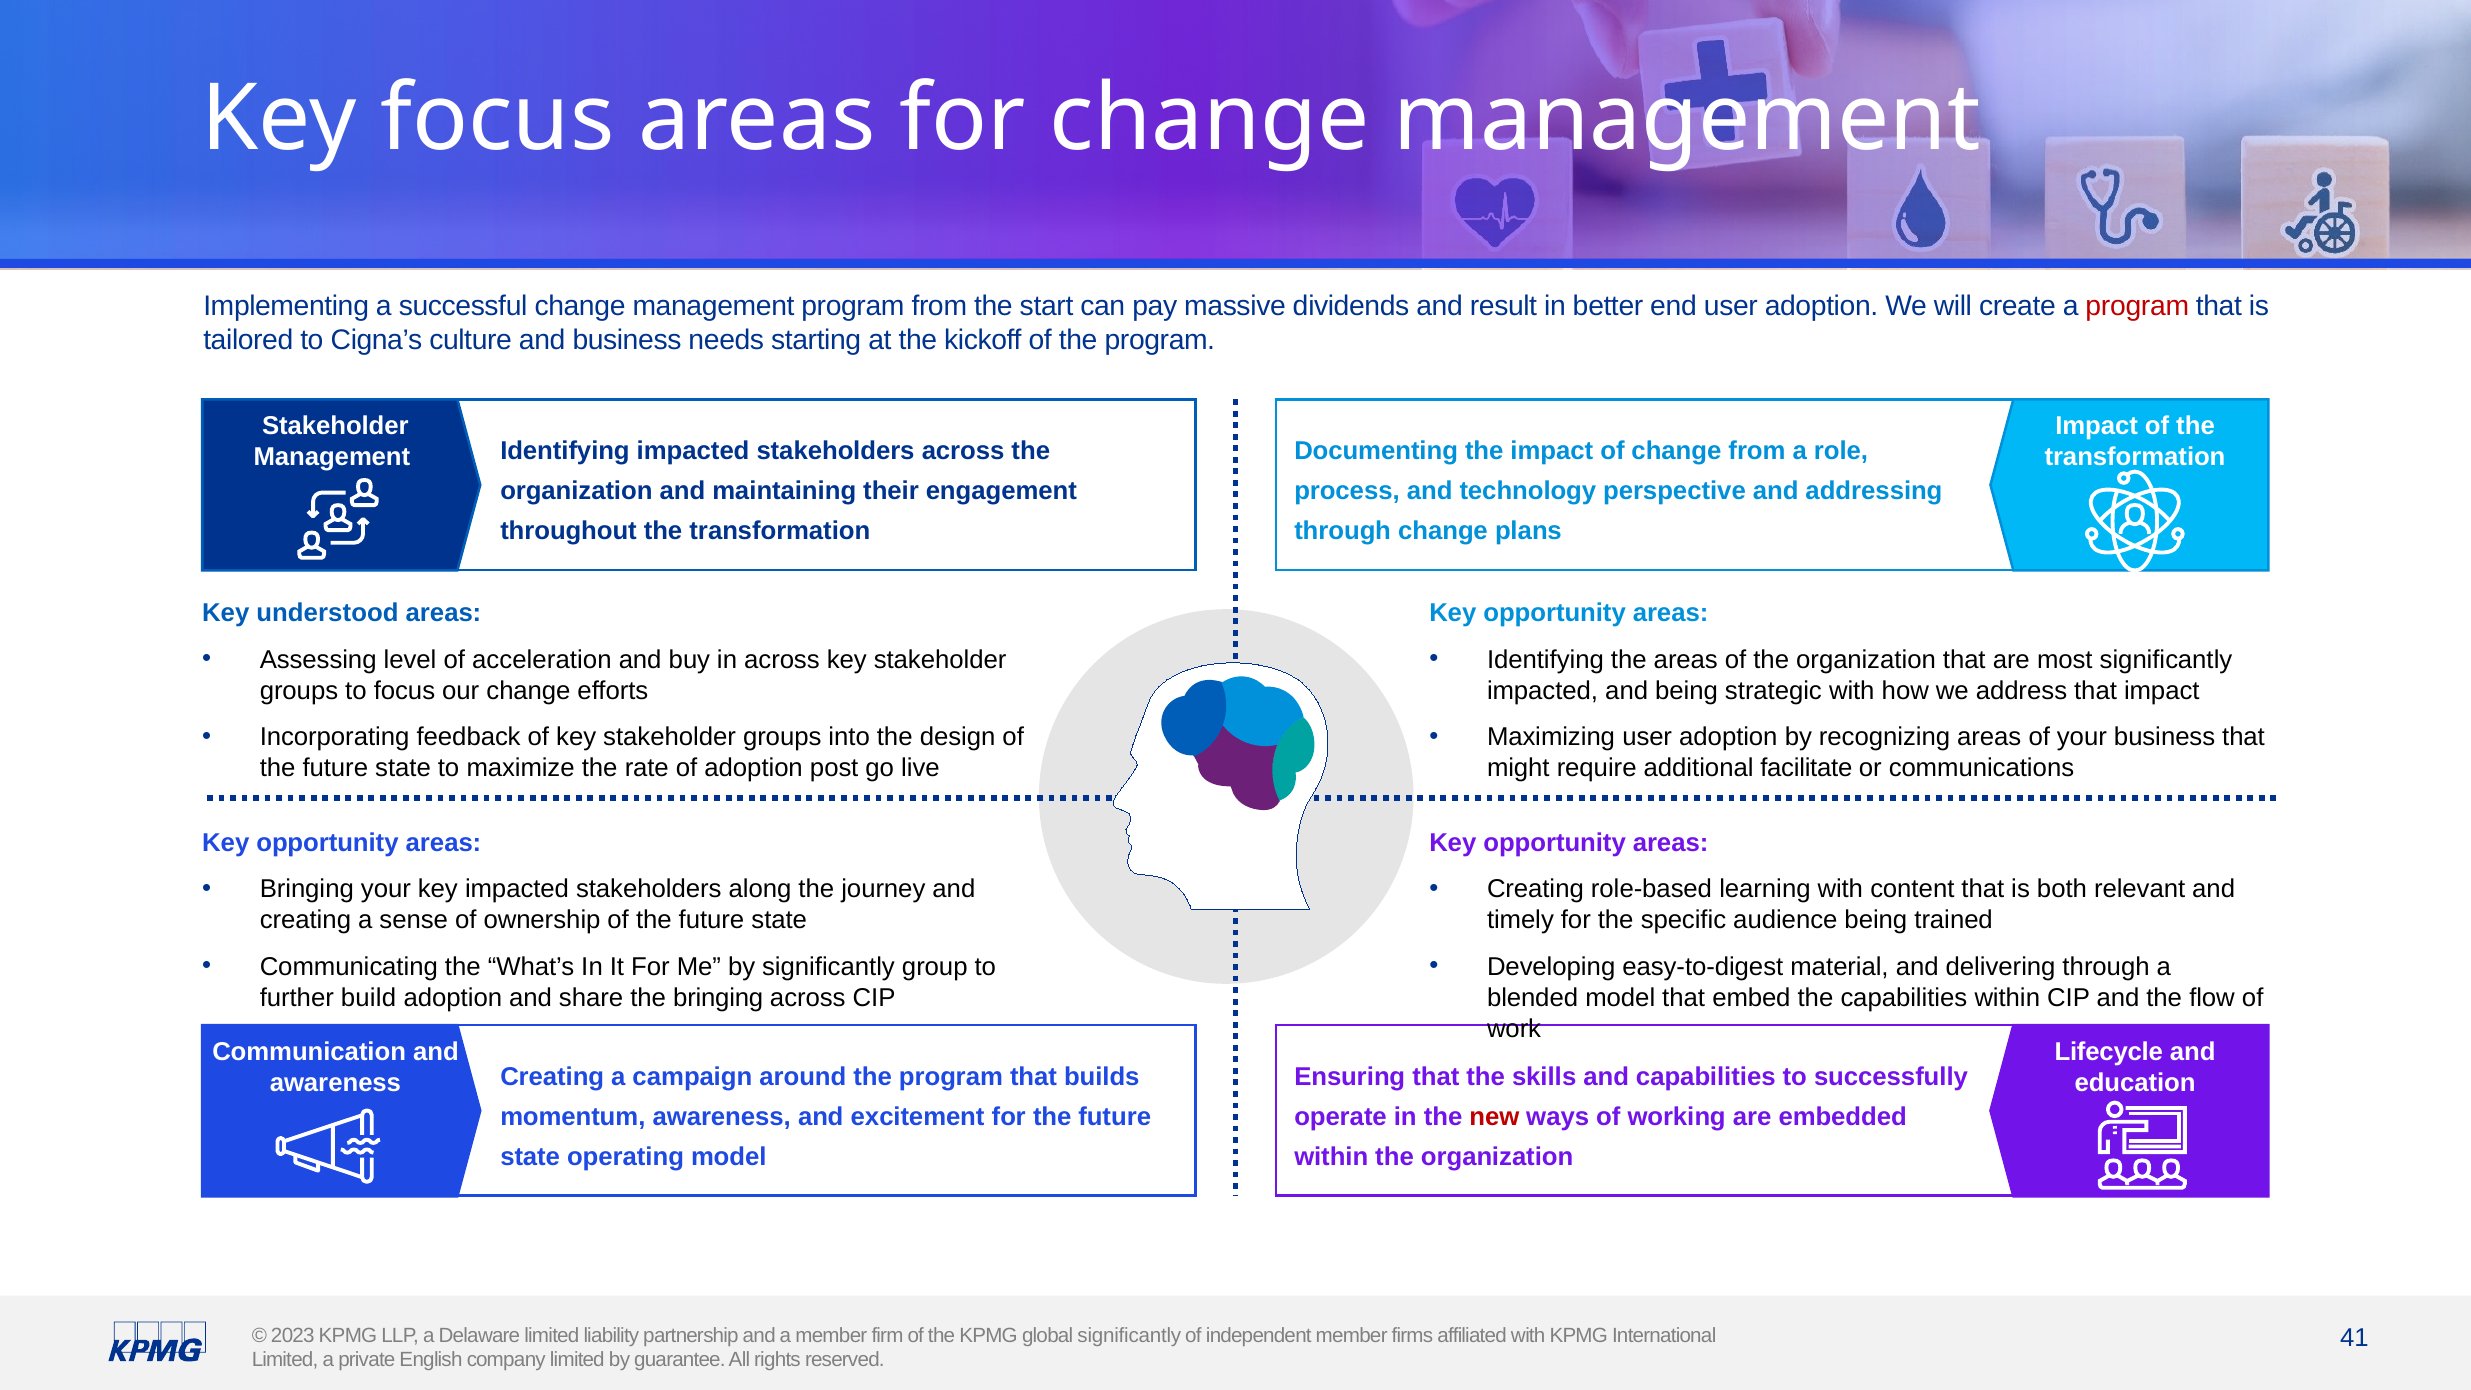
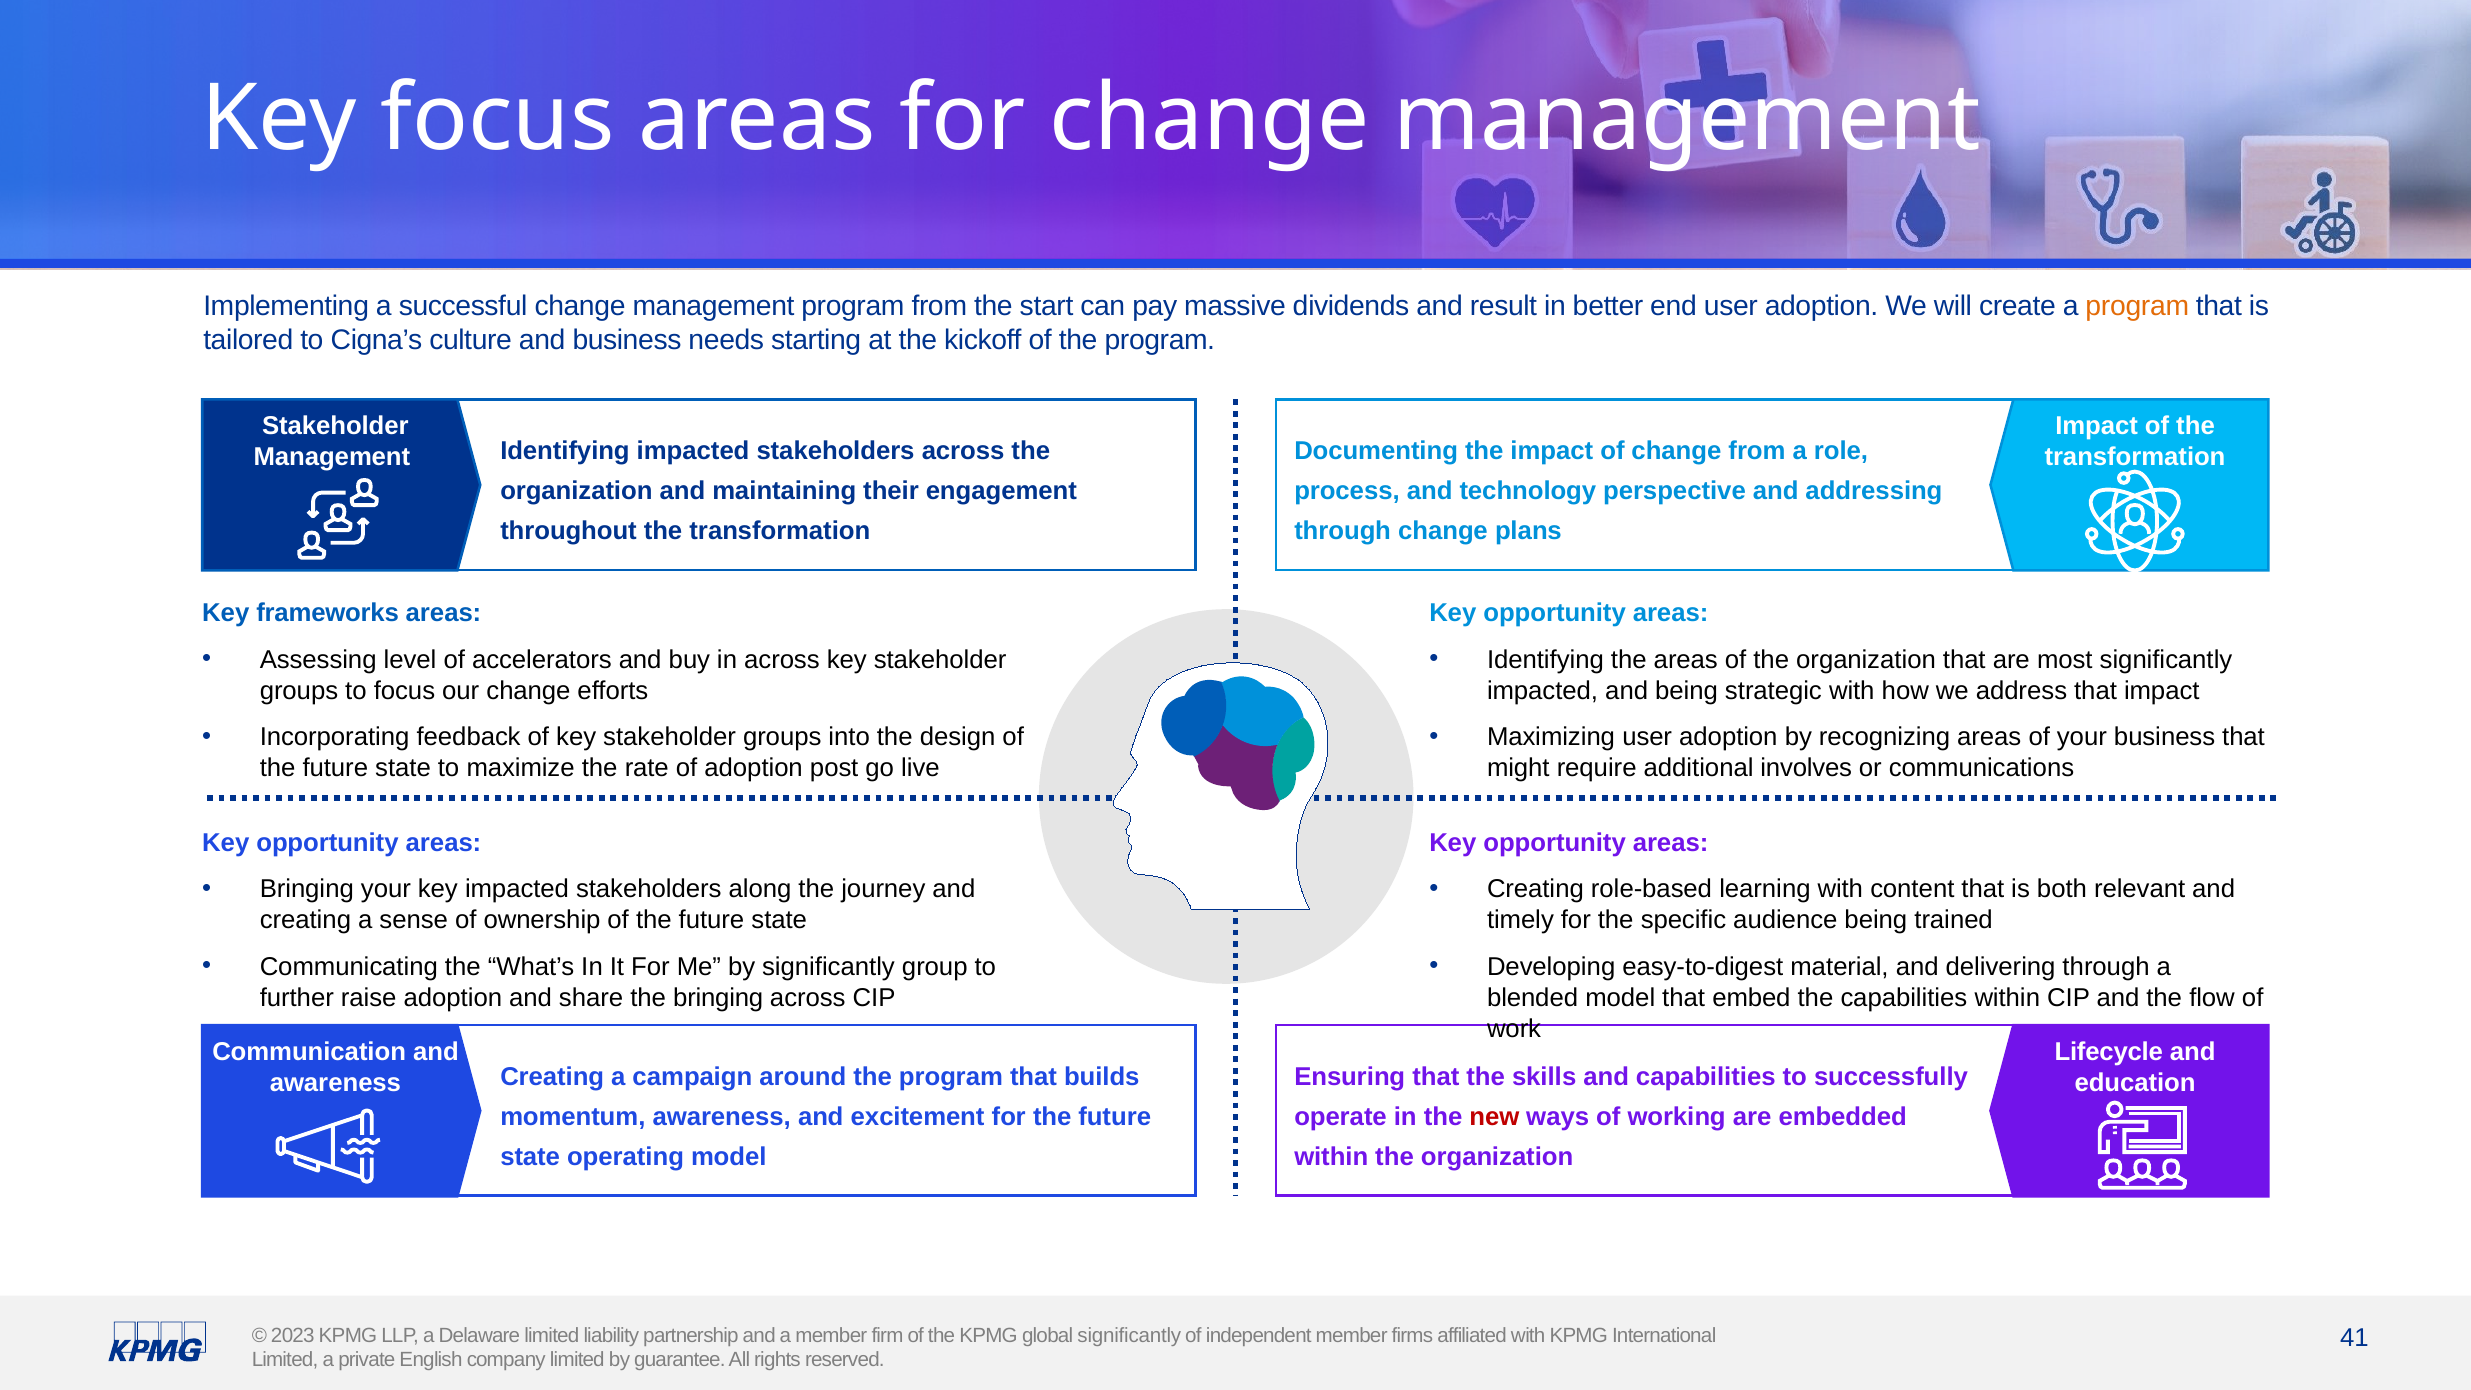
program at (2137, 306) colour: red -> orange
understood: understood -> frameworks
acceleration: acceleration -> accelerators
facilitate: facilitate -> involves
build: build -> raise
